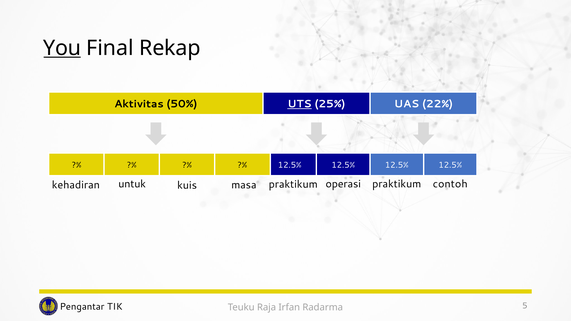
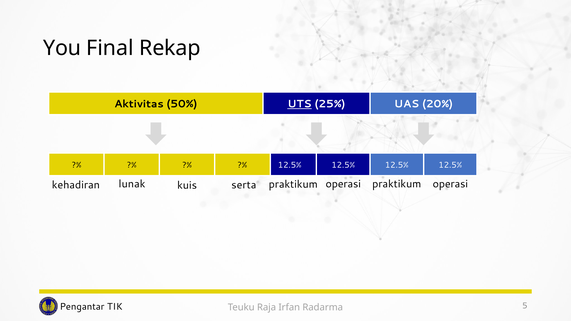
You underline: present -> none
22%: 22% -> 20%
untuk: untuk -> lunak
masa: masa -> serta
contoh at (450, 184): contoh -> operasi
